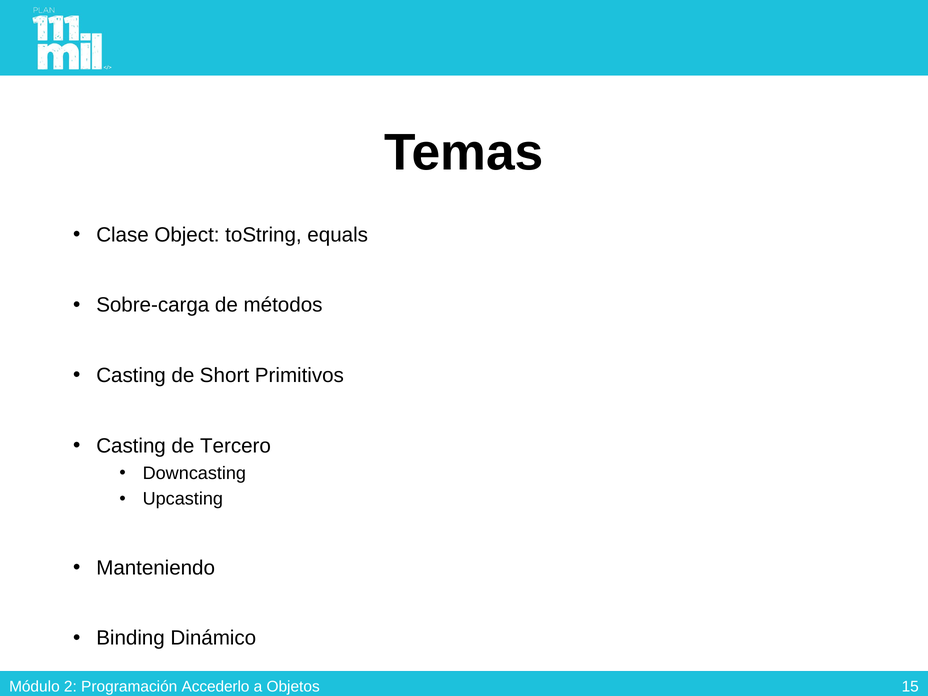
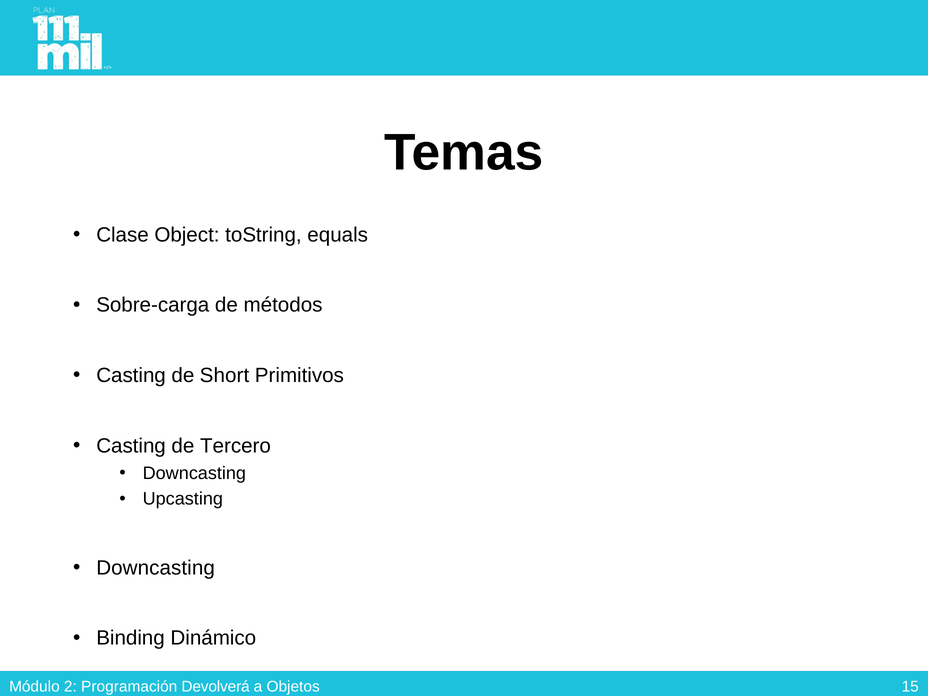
Manteniendo at (156, 568): Manteniendo -> Downcasting
Accederlo: Accederlo -> Devolverá
